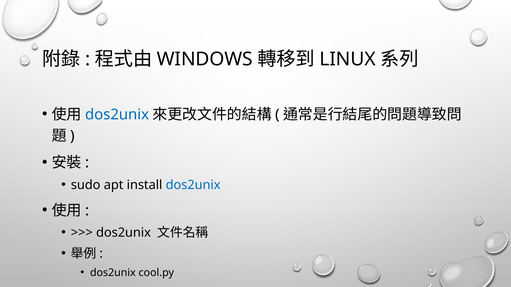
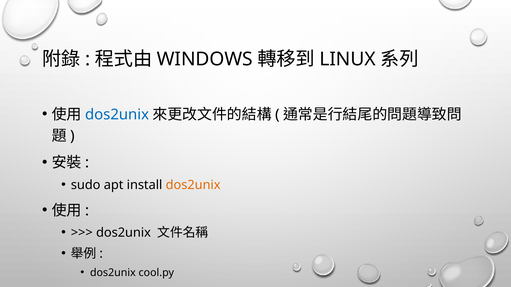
dos2unix at (193, 185) colour: blue -> orange
